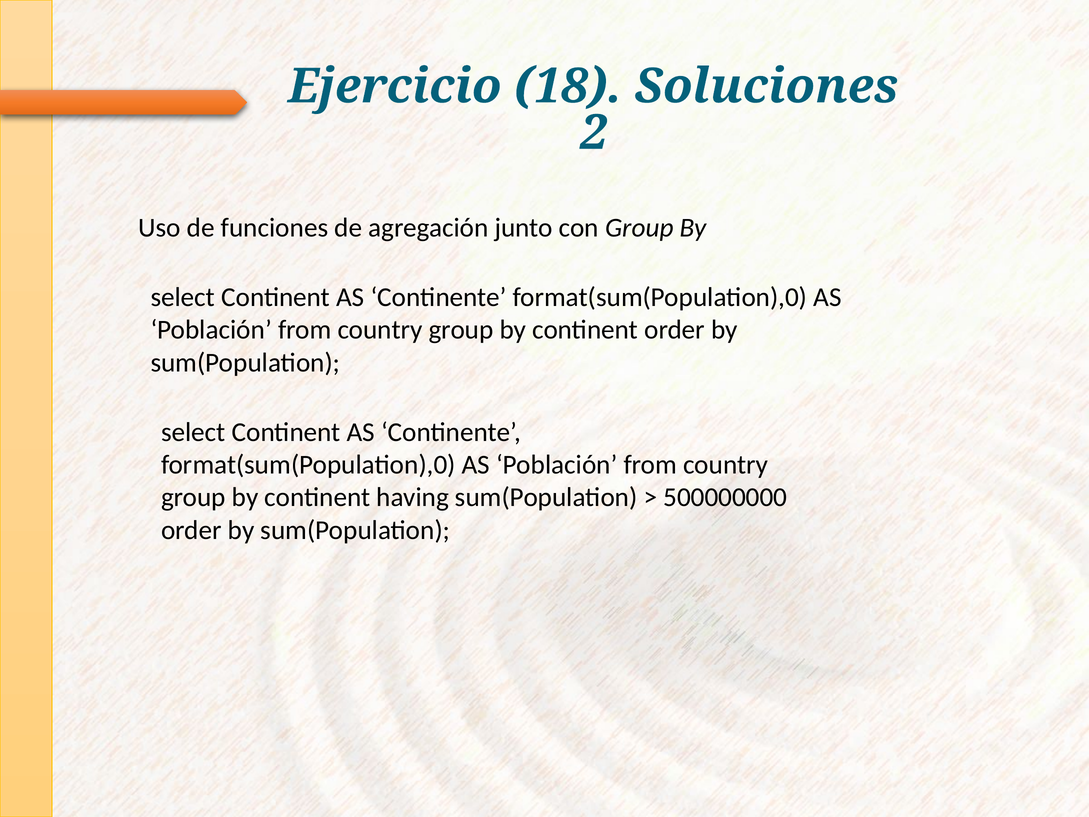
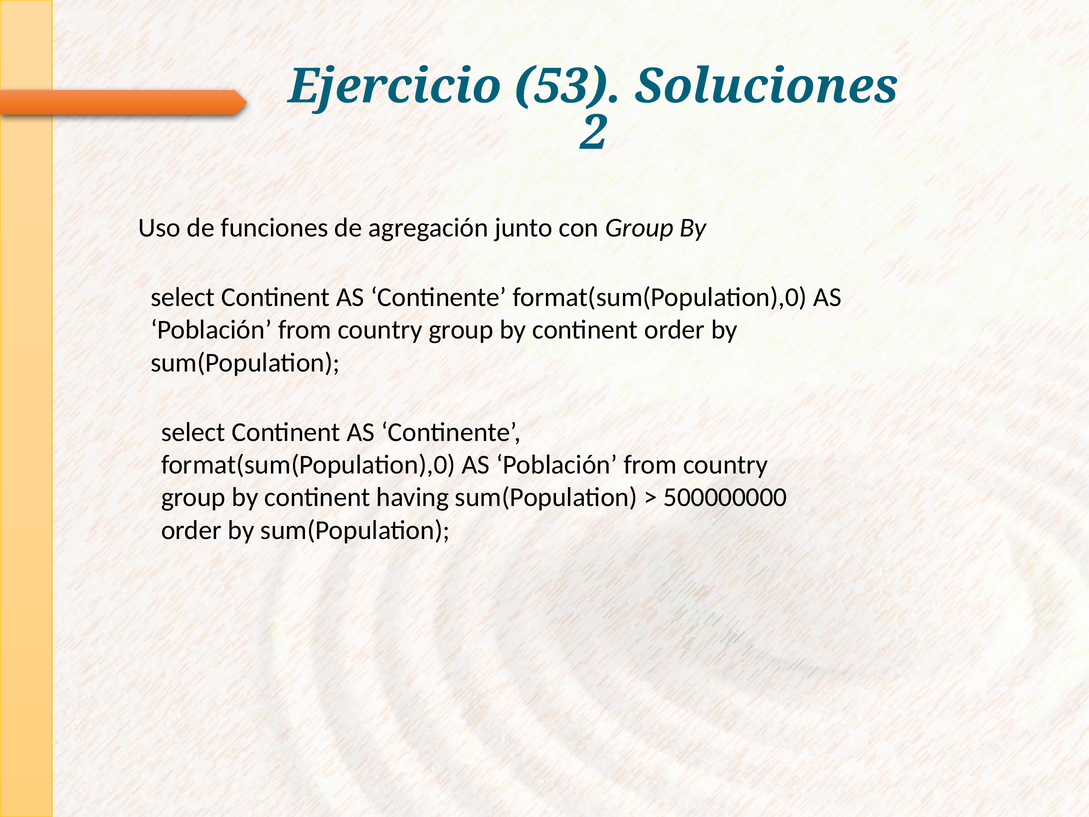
18: 18 -> 53
